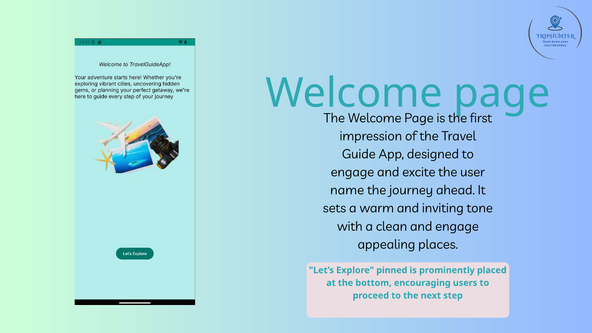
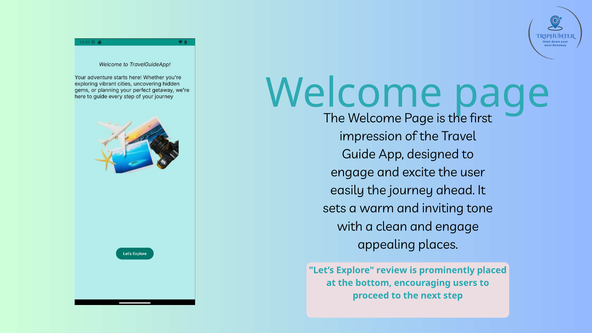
name: name -> easily
pinned: pinned -> review
